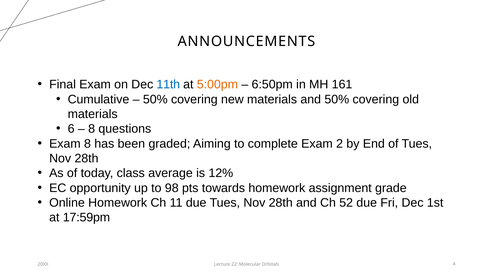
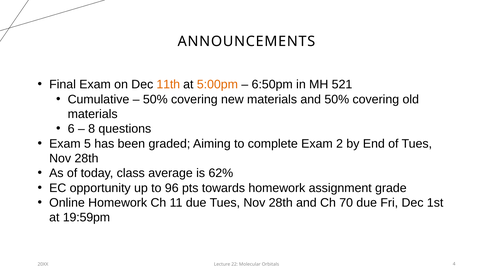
11th colour: blue -> orange
161: 161 -> 521
Exam 8: 8 -> 5
12%: 12% -> 62%
98: 98 -> 96
52: 52 -> 70
17:59pm: 17:59pm -> 19:59pm
